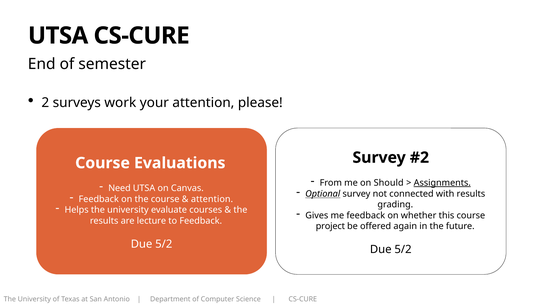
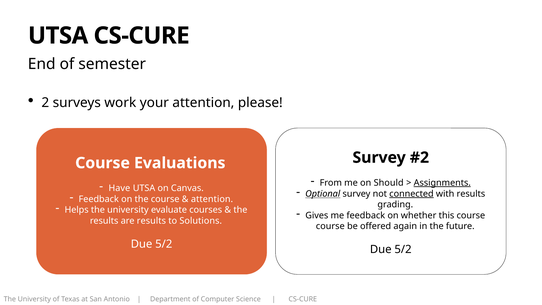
Need: Need -> Have
connected underline: none -> present
are lecture: lecture -> results
to Feedback: Feedback -> Solutions
project at (330, 226): project -> course
